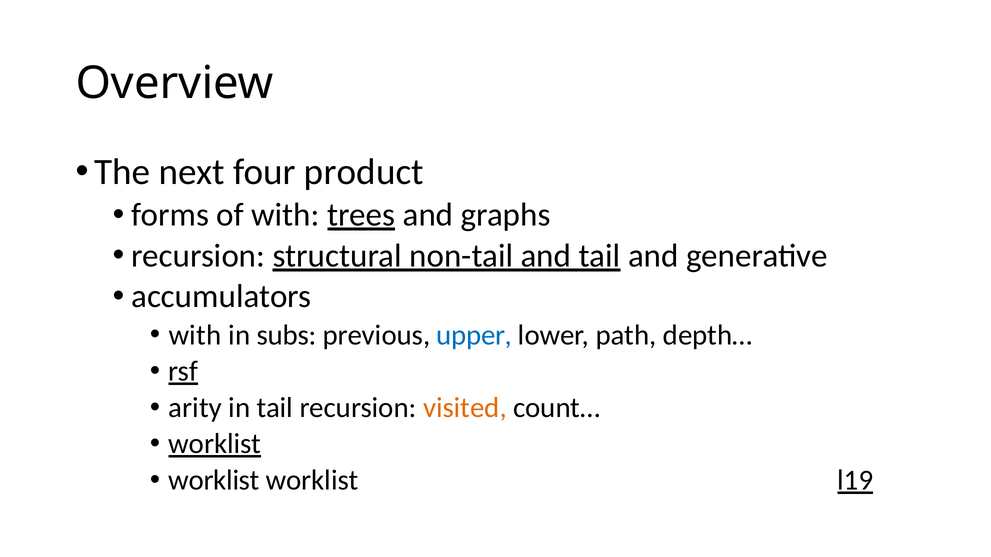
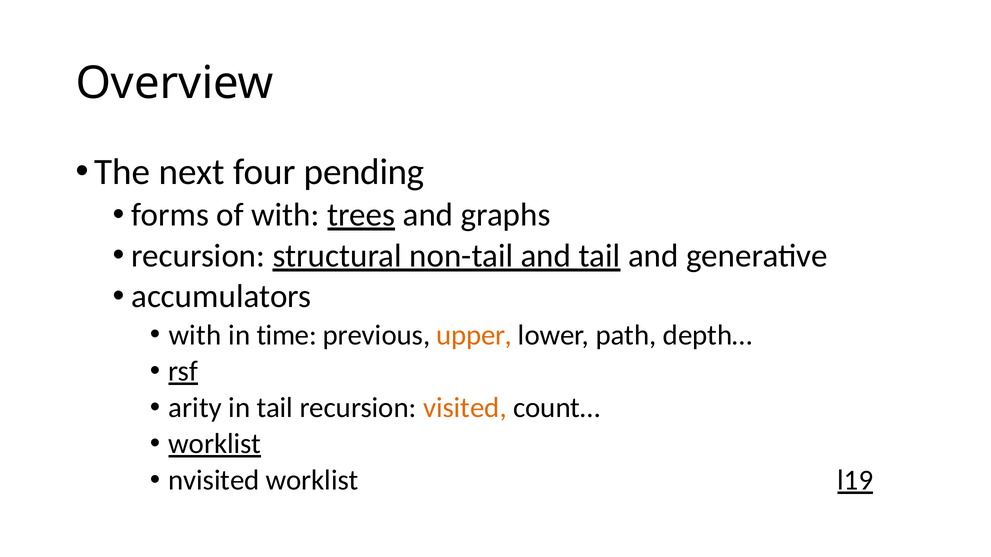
product: product -> pending
subs: subs -> time
upper colour: blue -> orange
worklist at (214, 481): worklist -> nvisited
